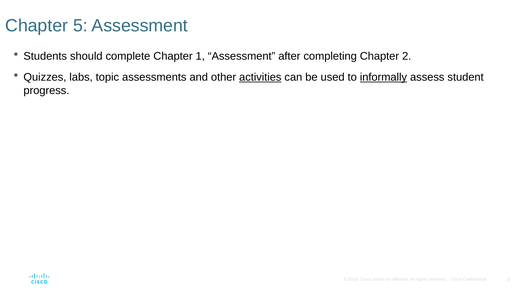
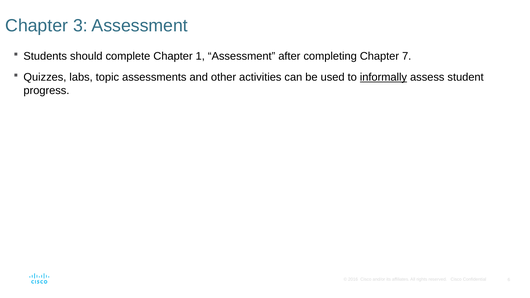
5: 5 -> 3
2: 2 -> 7
activities underline: present -> none
